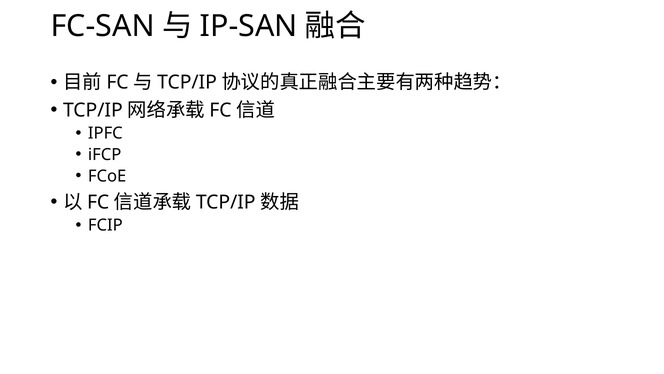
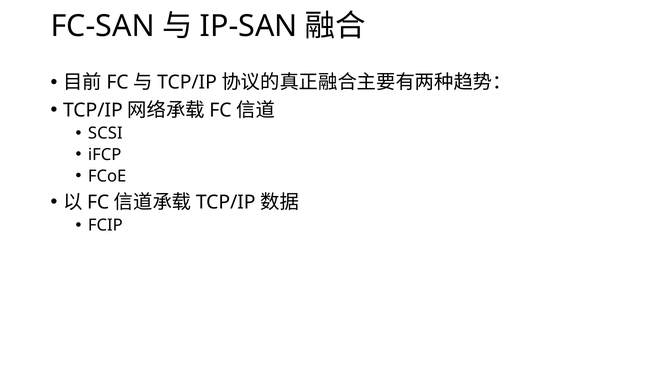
IPFC: IPFC -> SCSI
